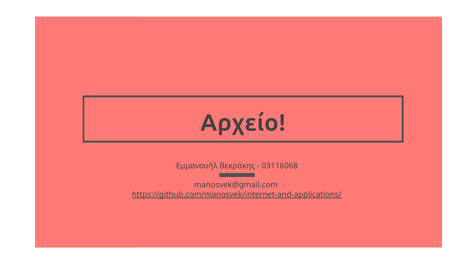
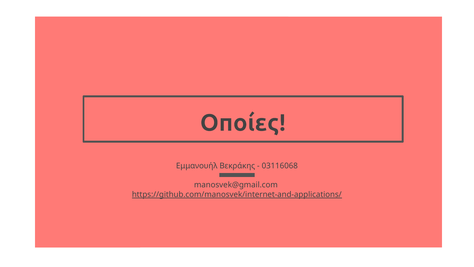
Αρχείο: Αρχείο -> Οποίες
